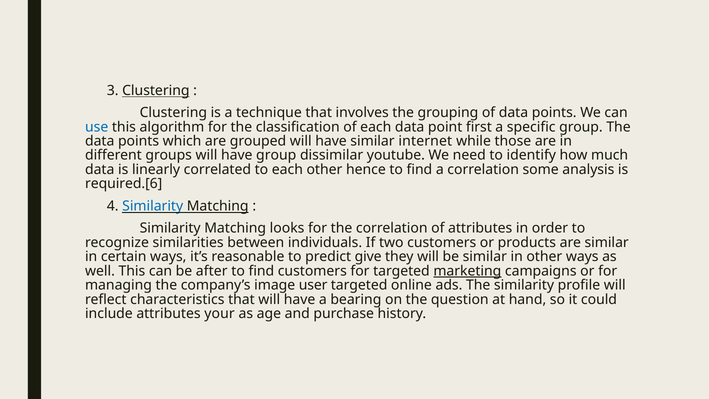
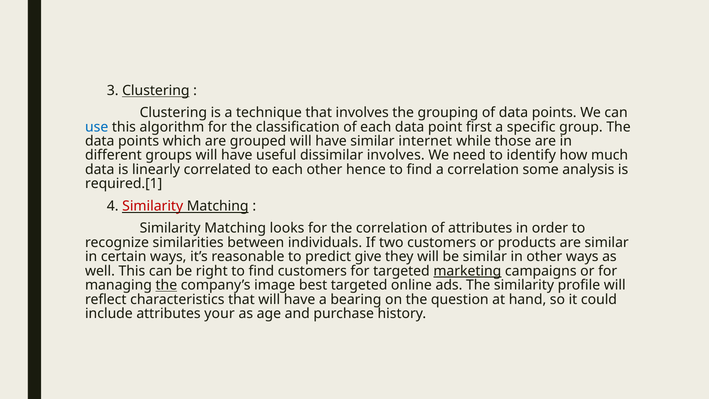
have group: group -> useful
dissimilar youtube: youtube -> involves
required.[6: required.[6 -> required.[1
Similarity at (153, 206) colour: blue -> red
after: after -> right
the at (166, 285) underline: none -> present
user: user -> best
